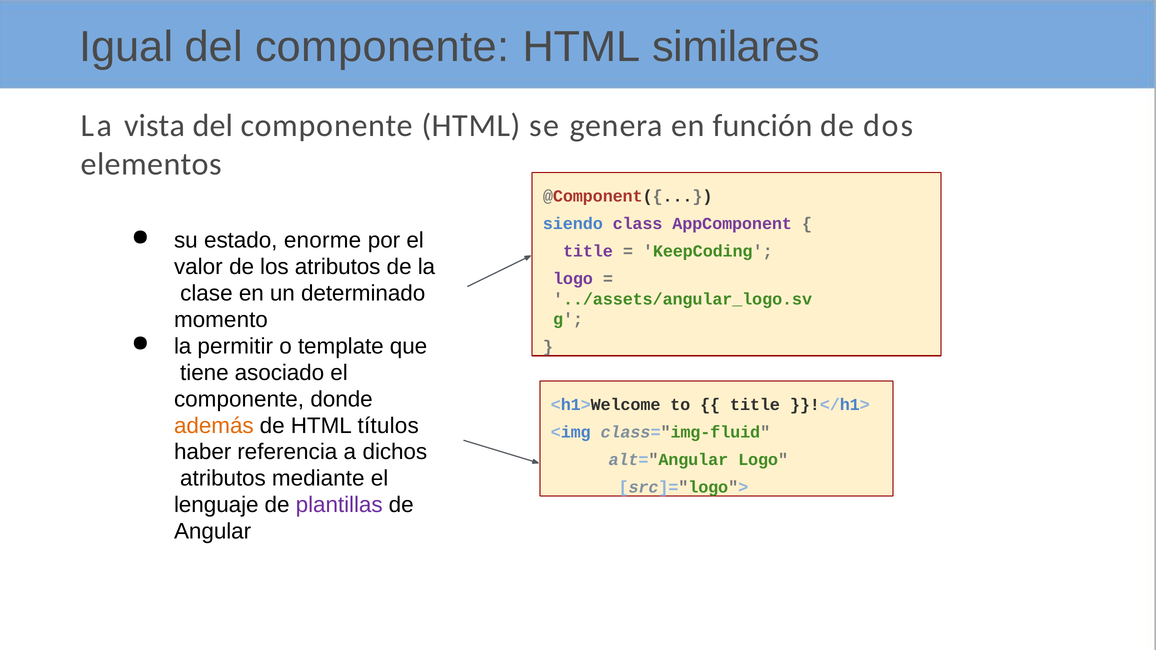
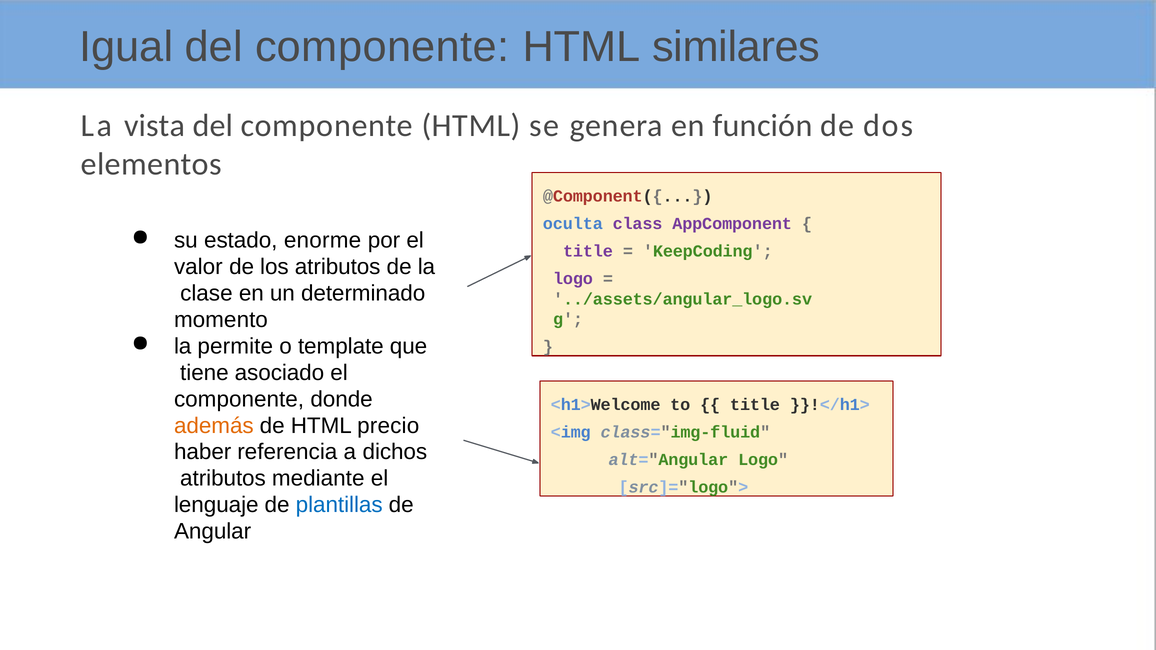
siendo: siendo -> oculta
permitir: permitir -> permite
títulos: títulos -> precio
plantillas colour: purple -> blue
